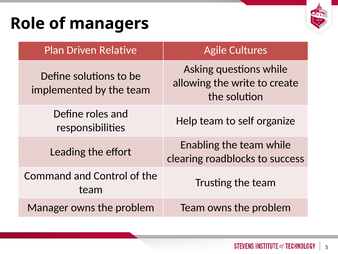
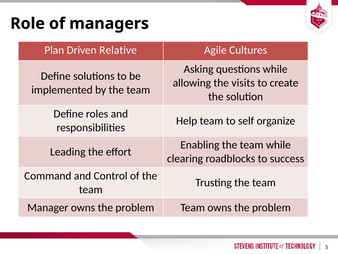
write: write -> visits
